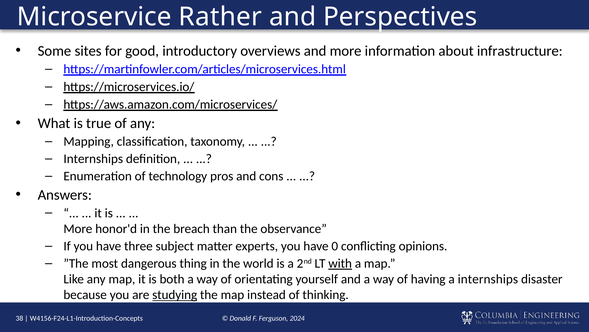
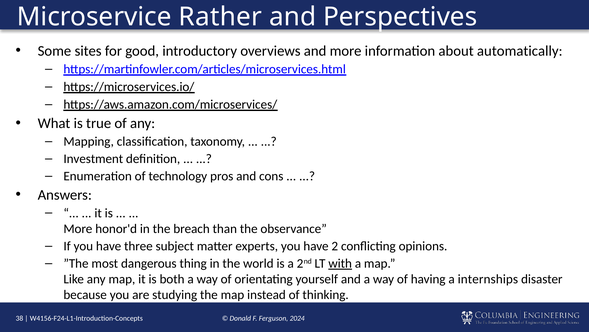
infrastructure: infrastructure -> automatically
Internships at (93, 159): Internships -> Investment
0: 0 -> 2
studying underline: present -> none
